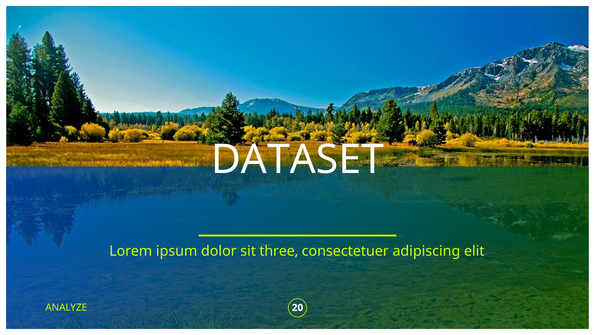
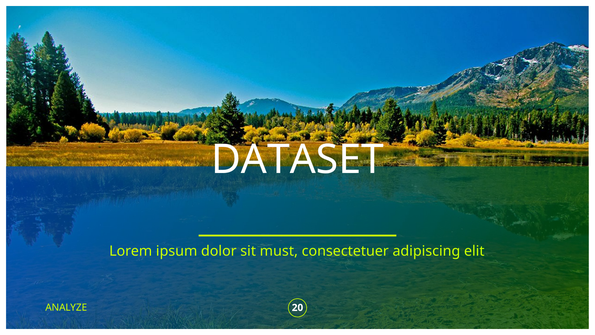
three: three -> must
